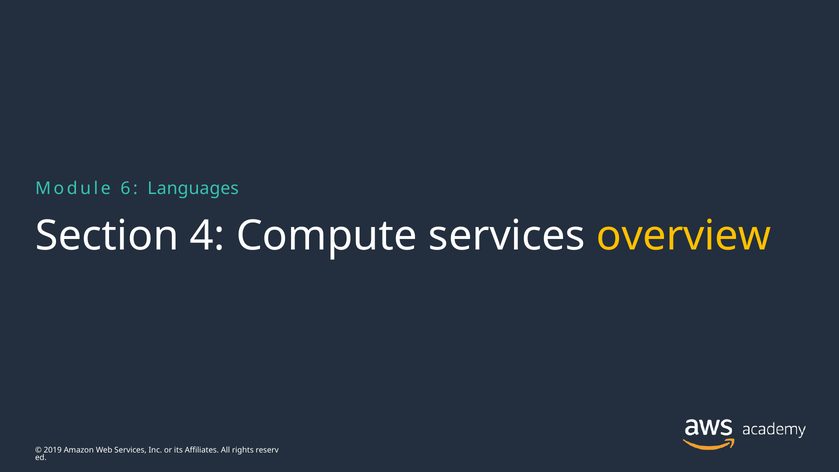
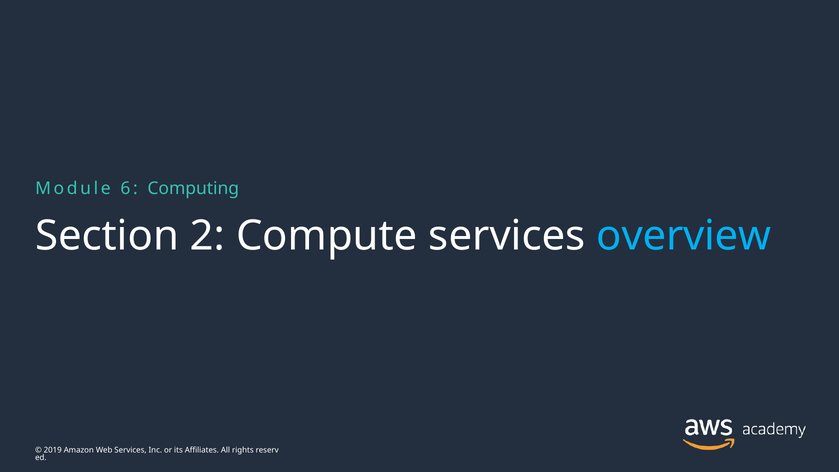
Languages: Languages -> Computing
4: 4 -> 2
overview colour: yellow -> light blue
